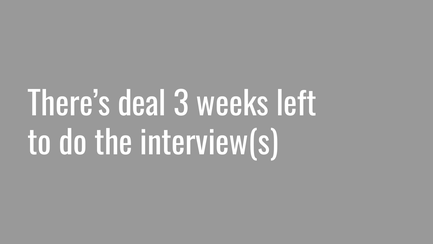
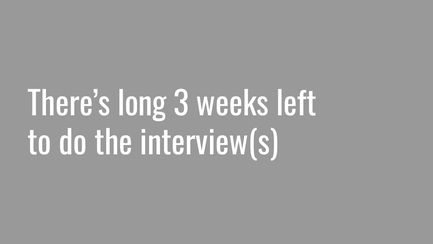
deal: deal -> long
